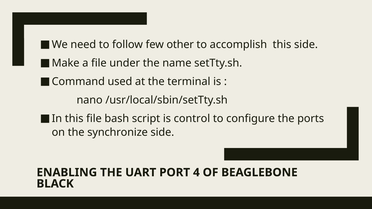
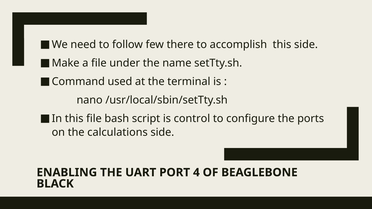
other: other -> there
synchronize: synchronize -> calculations
